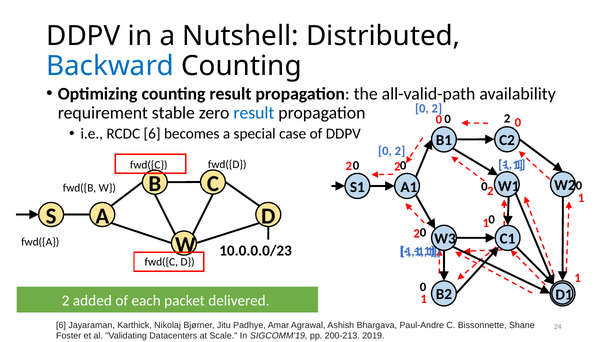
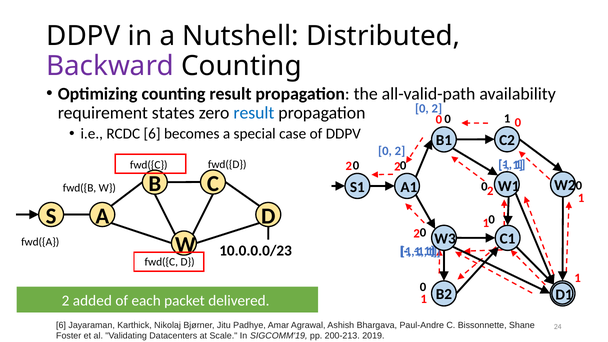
Backward colour: blue -> purple
stable: stable -> states
2 at (507, 119): 2 -> 1
